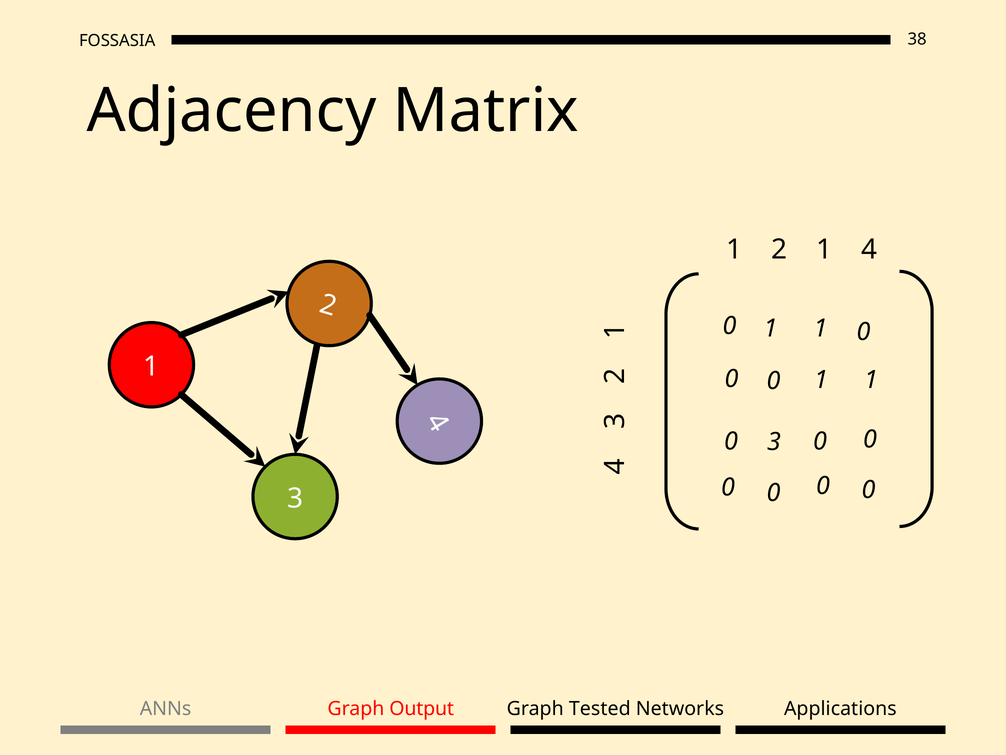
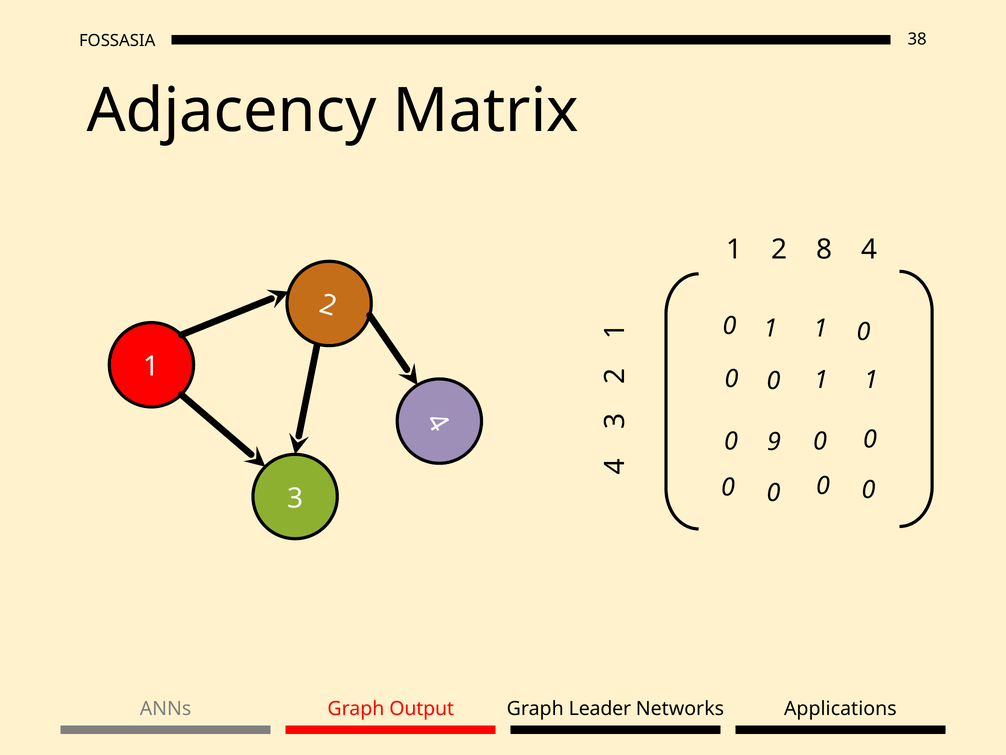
1 at (824, 250): 1 -> 8
0 3: 3 -> 9
Tested: Tested -> Leader
